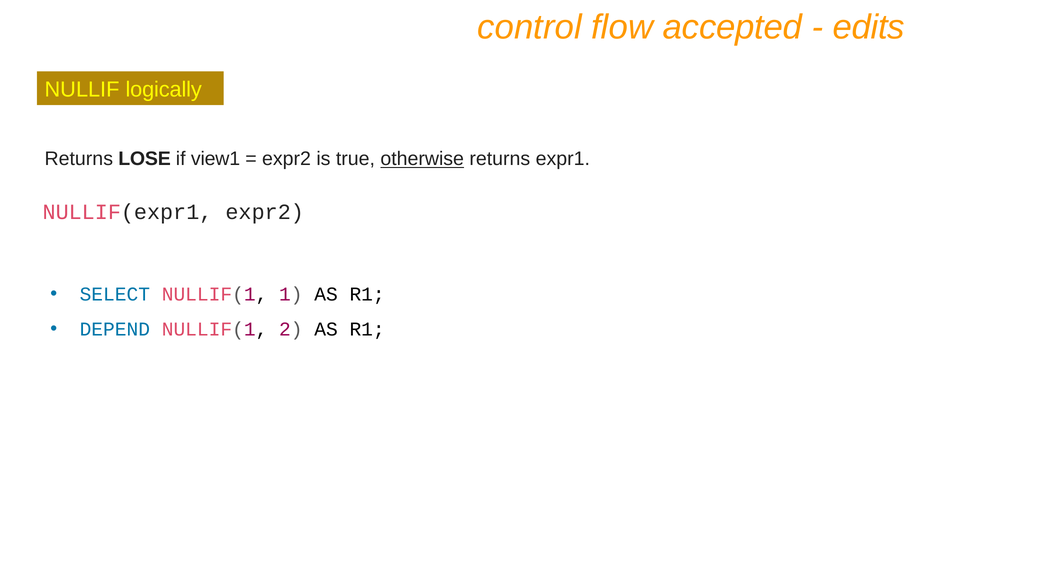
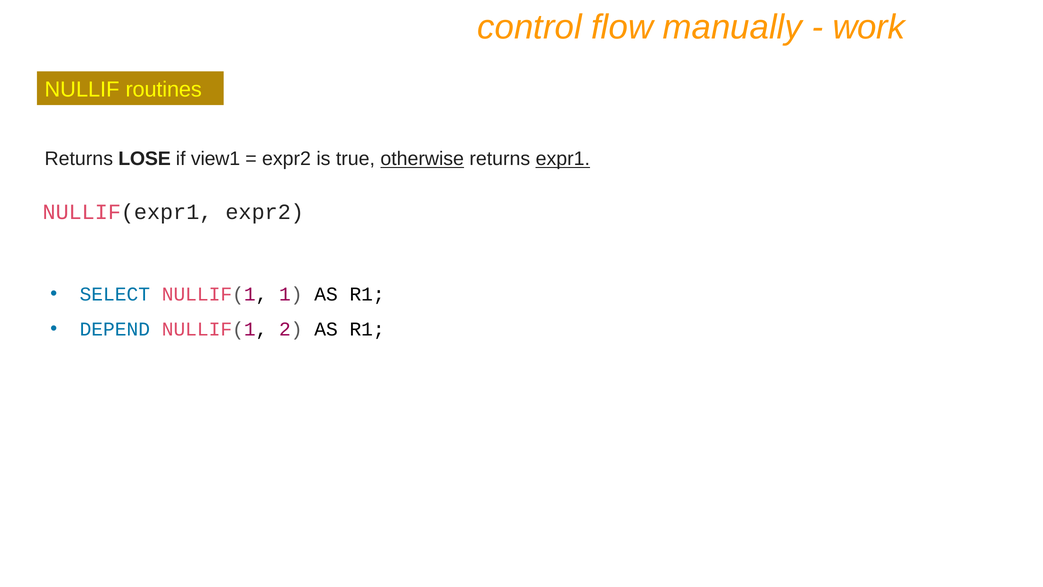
accepted: accepted -> manually
edits: edits -> work
logically: logically -> routines
expr1 underline: none -> present
